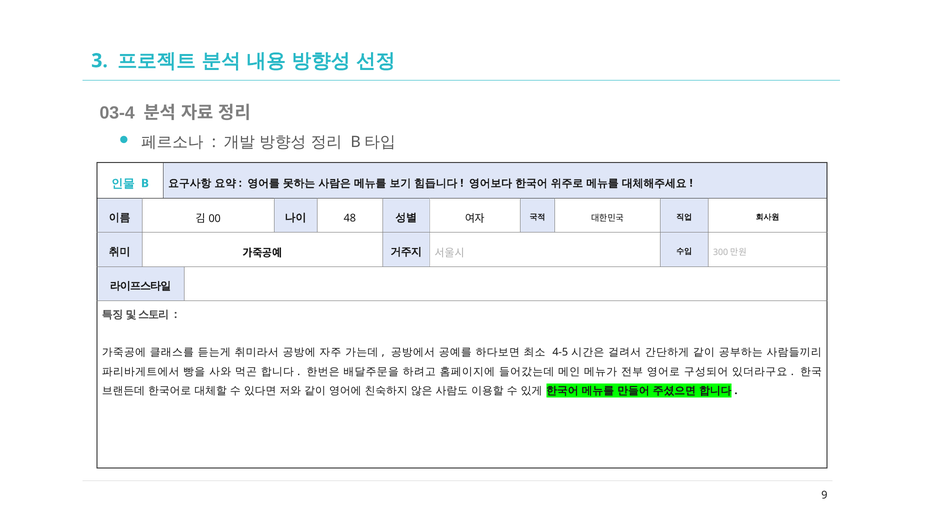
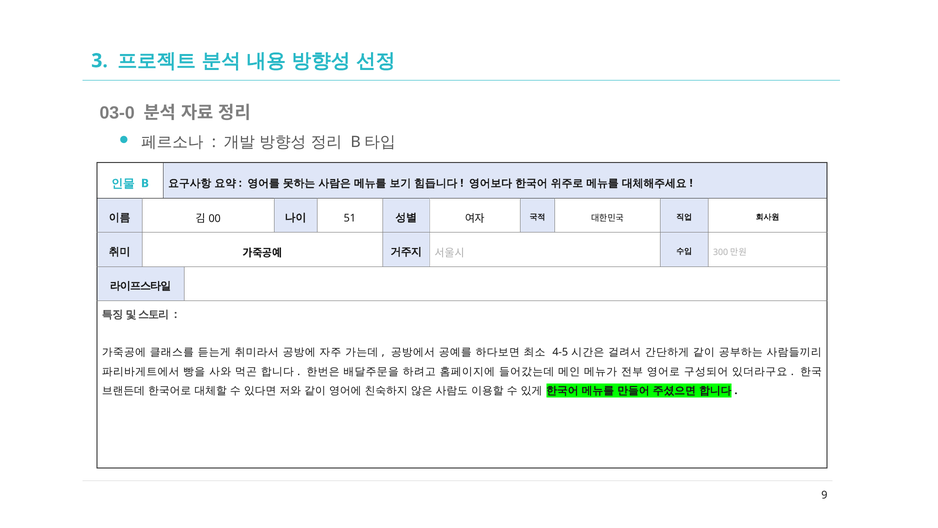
03-4: 03-4 -> 03-0
48: 48 -> 51
